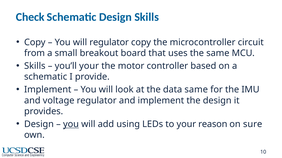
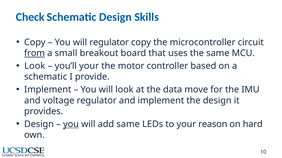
from underline: none -> present
Skills at (35, 66): Skills -> Look
data same: same -> move
add using: using -> same
sure: sure -> hard
